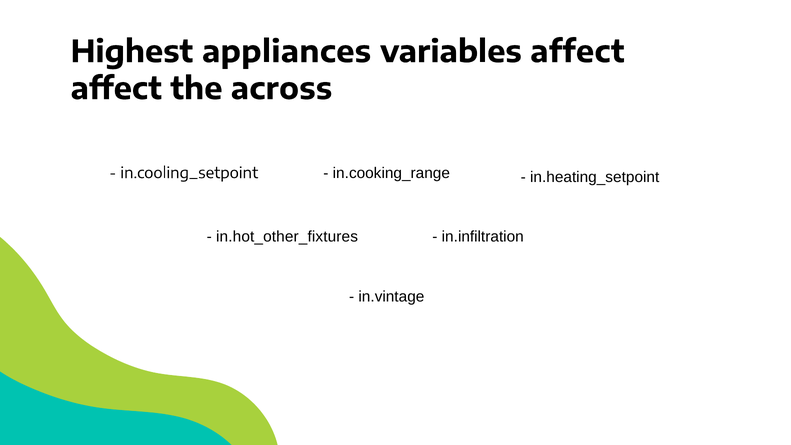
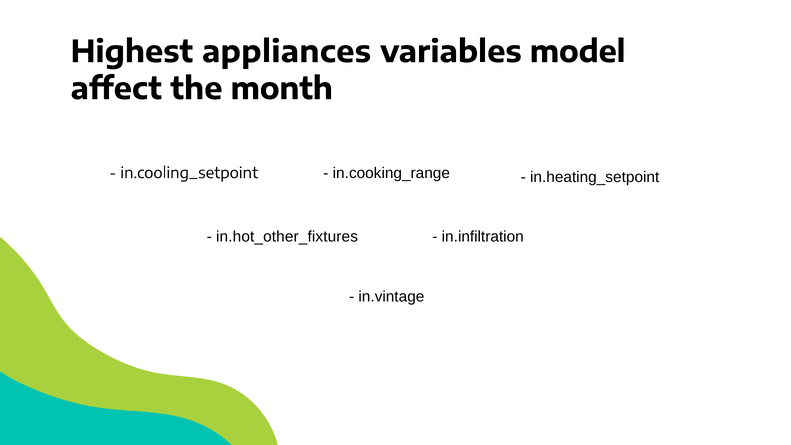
variables affect: affect -> model
across: across -> month
